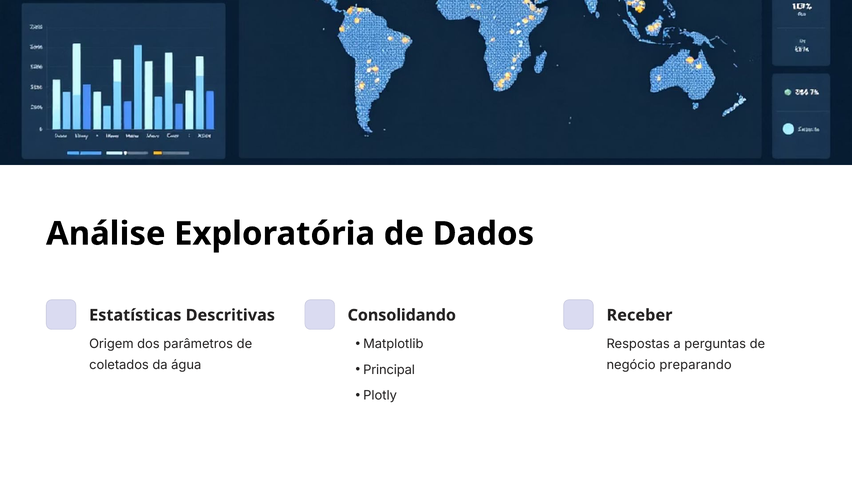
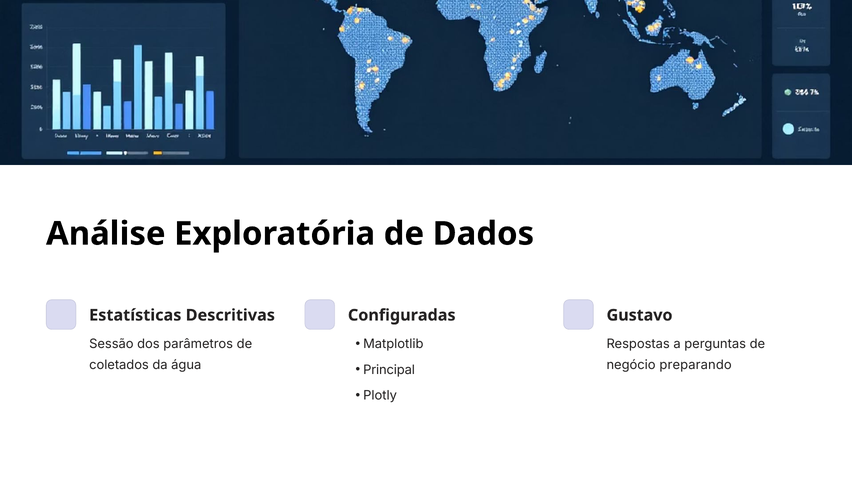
Consolidando: Consolidando -> Configuradas
Receber: Receber -> Gustavo
Origem: Origem -> Sessão
